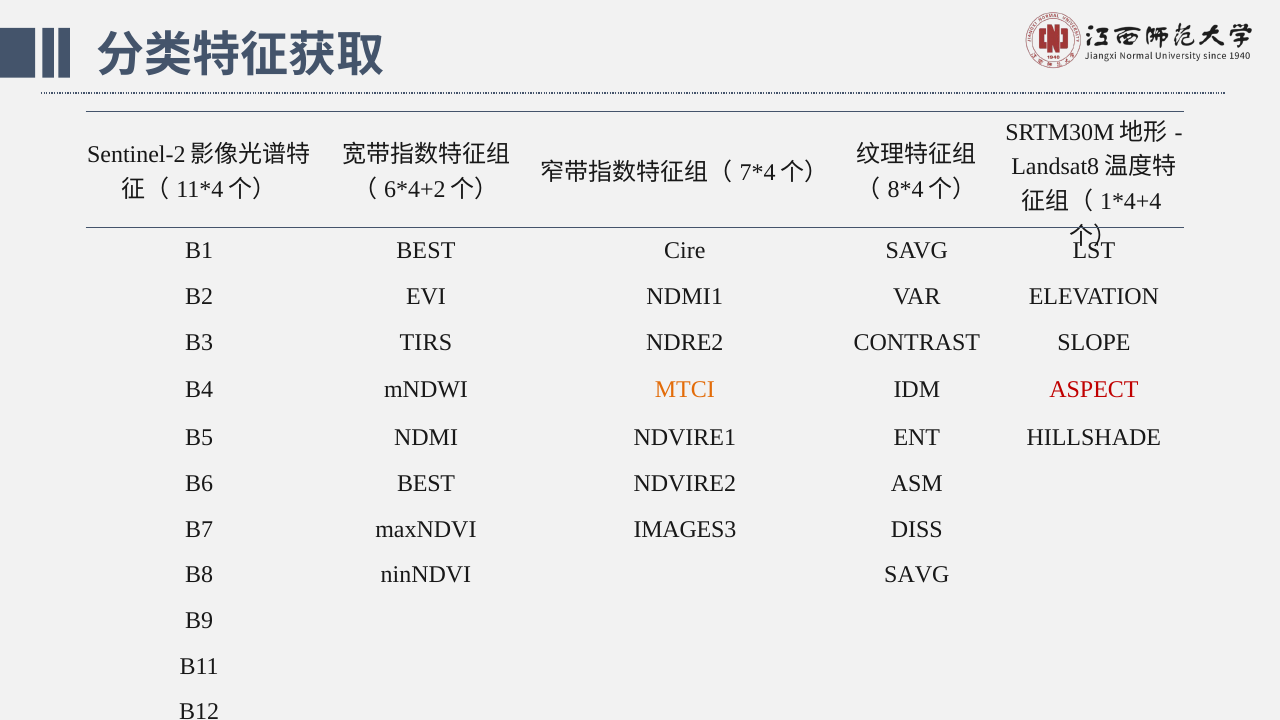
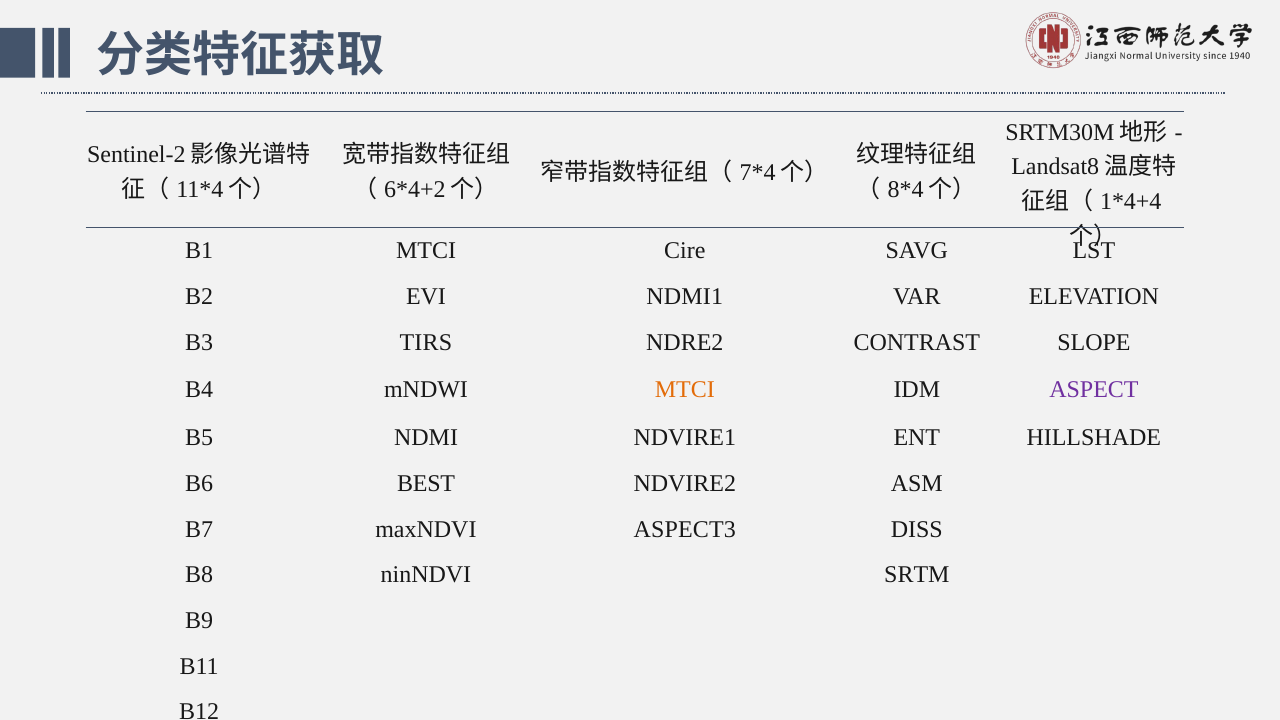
B1 BEST: BEST -> MTCI
ASPECT colour: red -> purple
IMAGES3: IMAGES3 -> ASPECT3
ninNDVI SAVG: SAVG -> SRTM
